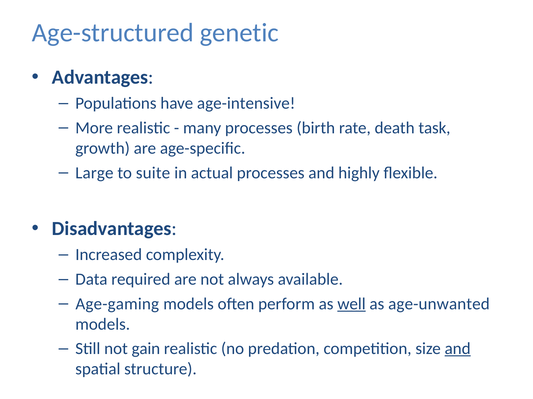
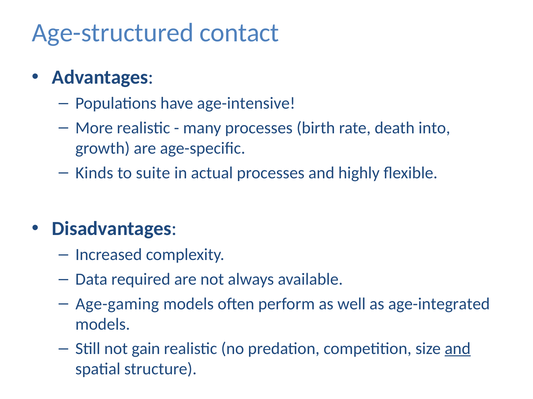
genetic: genetic -> contact
task: task -> into
Large: Large -> Kinds
well underline: present -> none
age-unwanted: age-unwanted -> age-integrated
